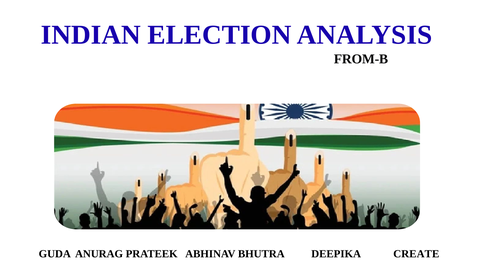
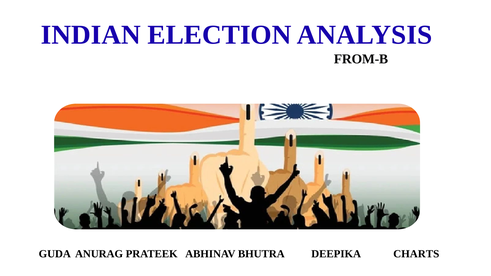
CREATE: CREATE -> CHARTS
